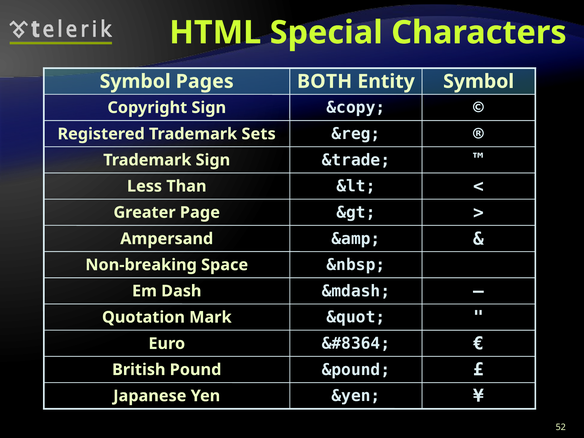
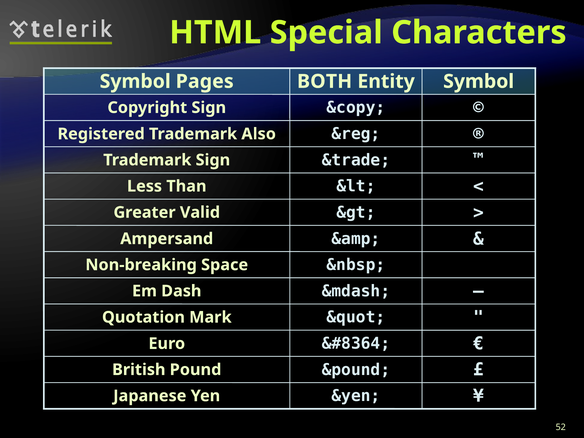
Sets: Sets -> Also
Page: Page -> Valid
